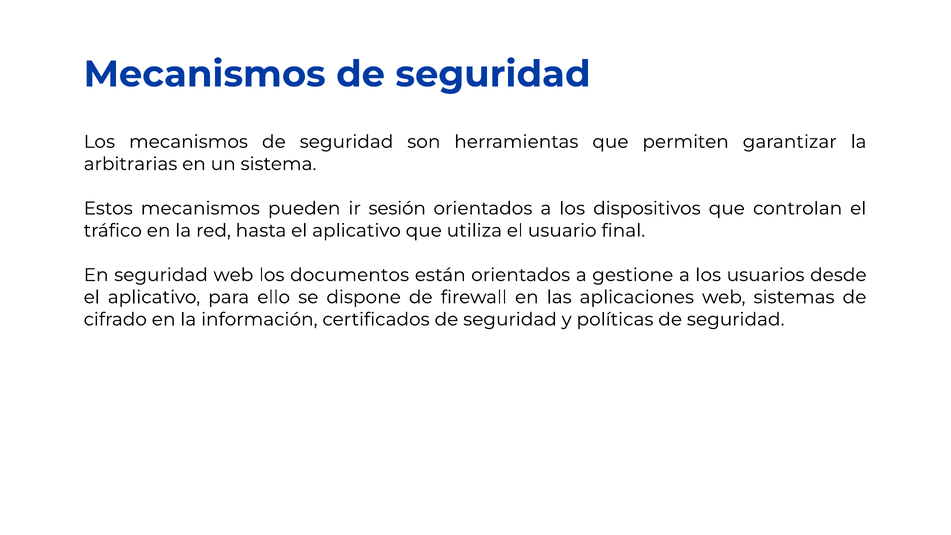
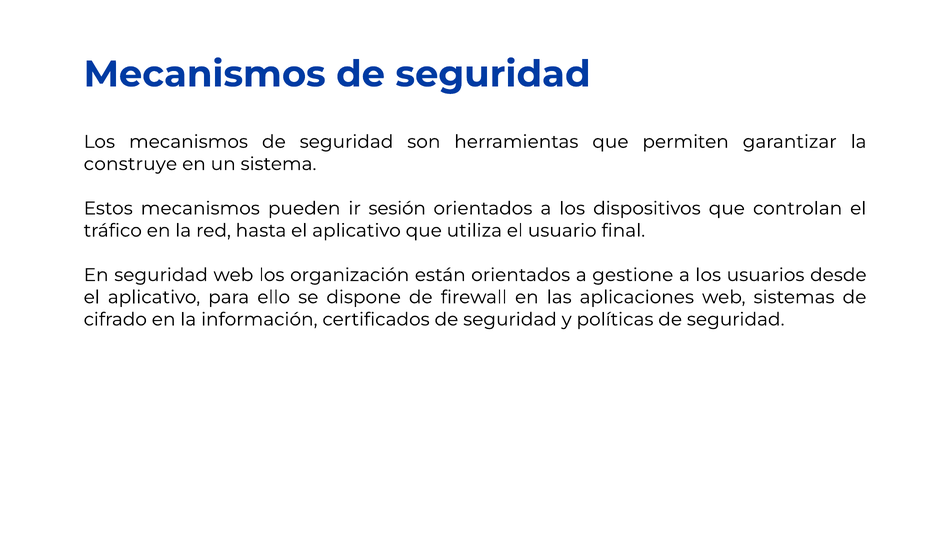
arbitrarias: arbitrarias -> construye
documentos: documentos -> organización
